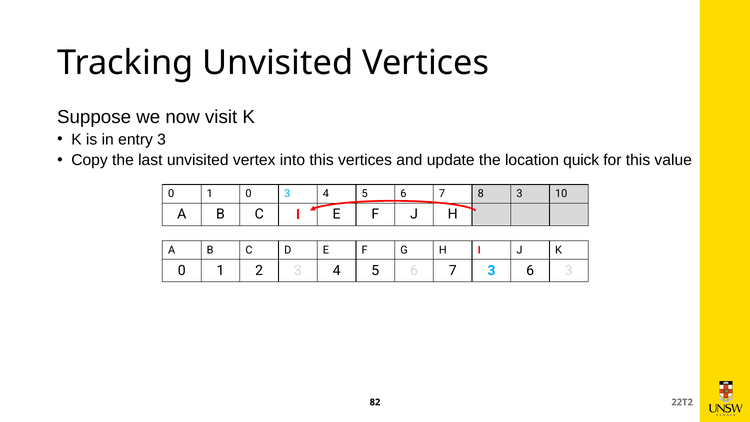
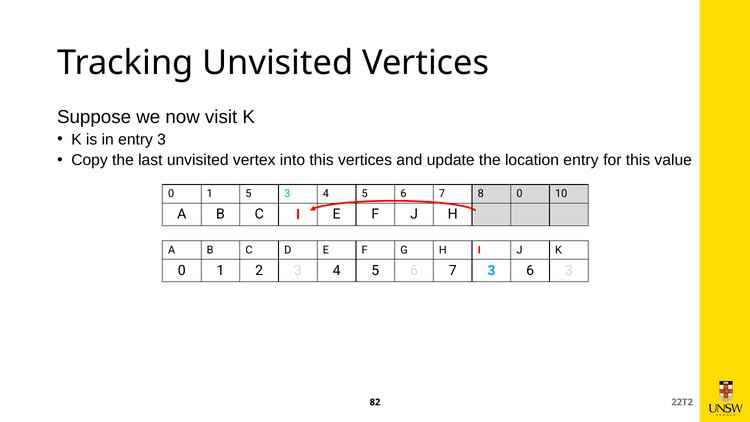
location quick: quick -> entry
1 0: 0 -> 5
8 3: 3 -> 0
